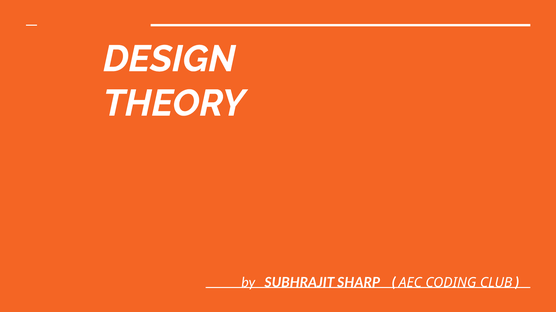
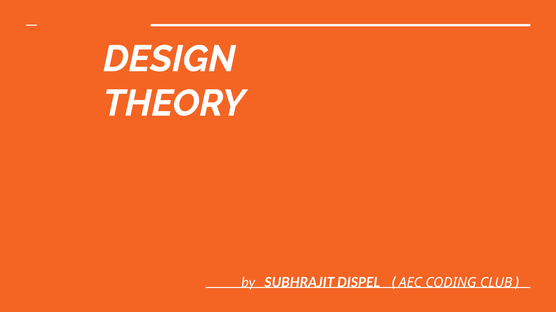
SHARP: SHARP -> DISPEL
